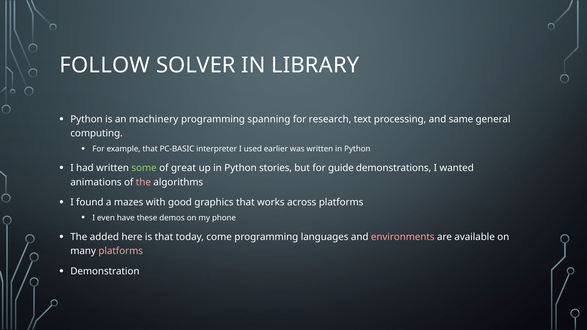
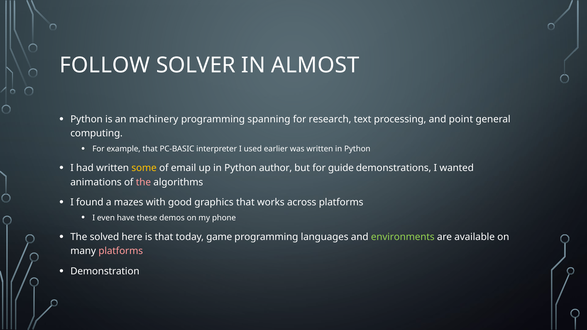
LIBRARY: LIBRARY -> ALMOST
same: same -> point
some colour: light green -> yellow
great: great -> email
stories: stories -> author
added: added -> solved
come: come -> game
environments colour: pink -> light green
